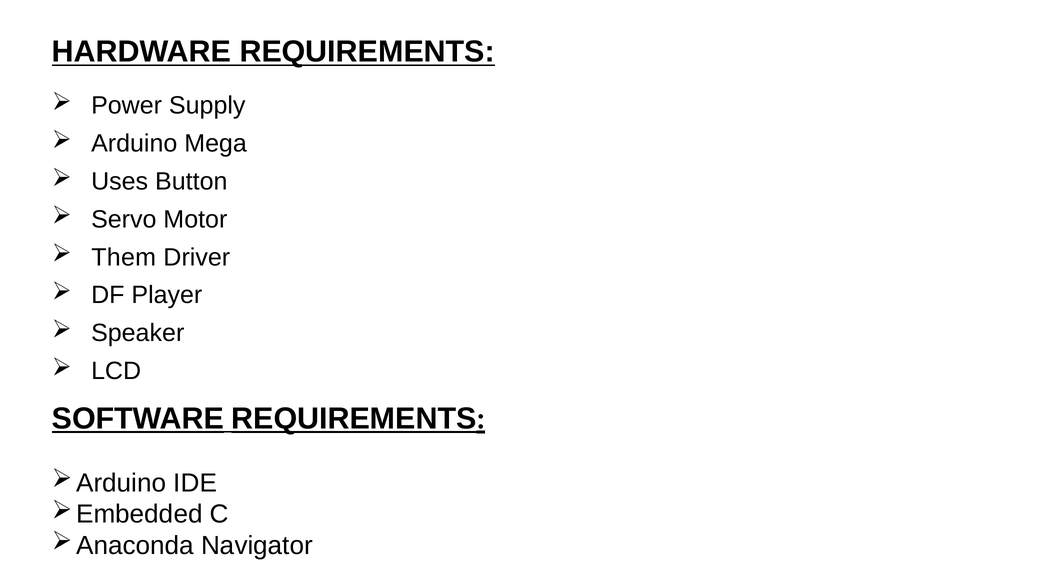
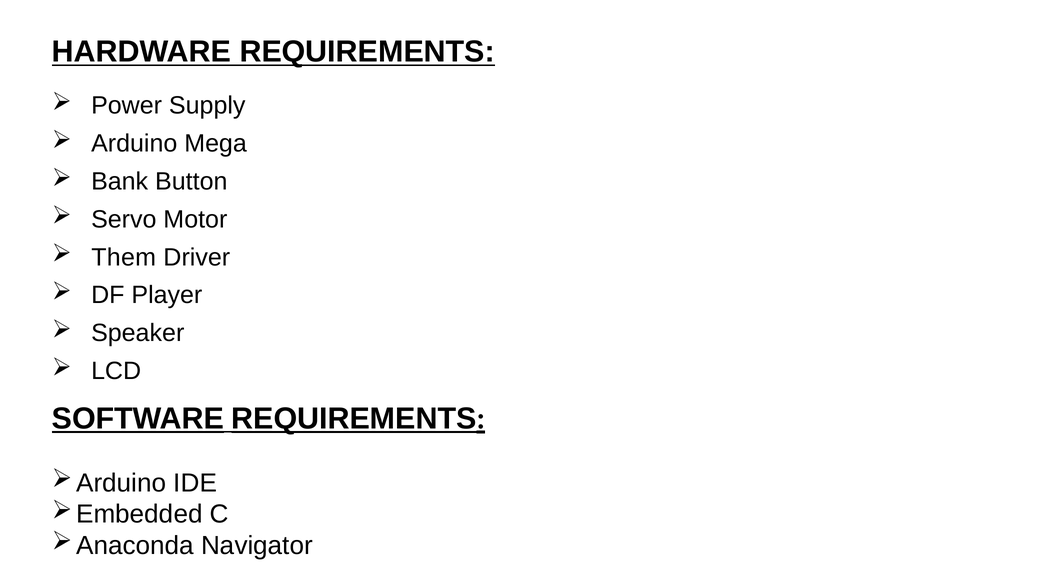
Uses: Uses -> Bank
